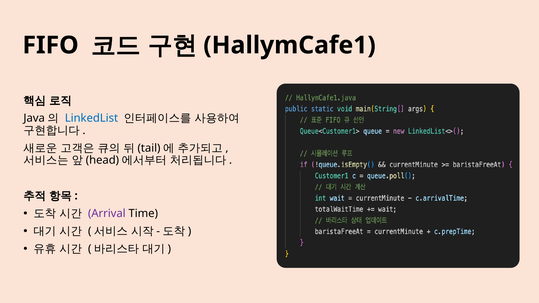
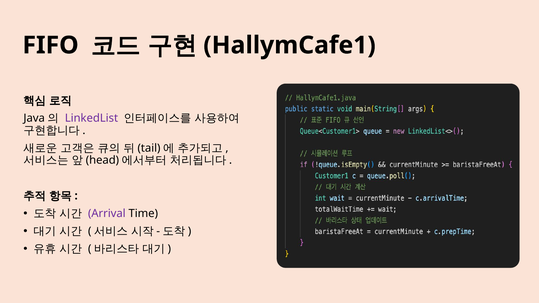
LinkedList colour: blue -> purple
